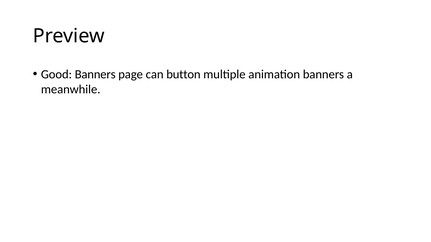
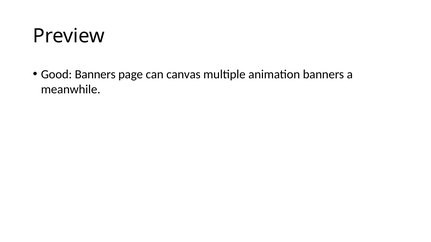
button: button -> canvas
